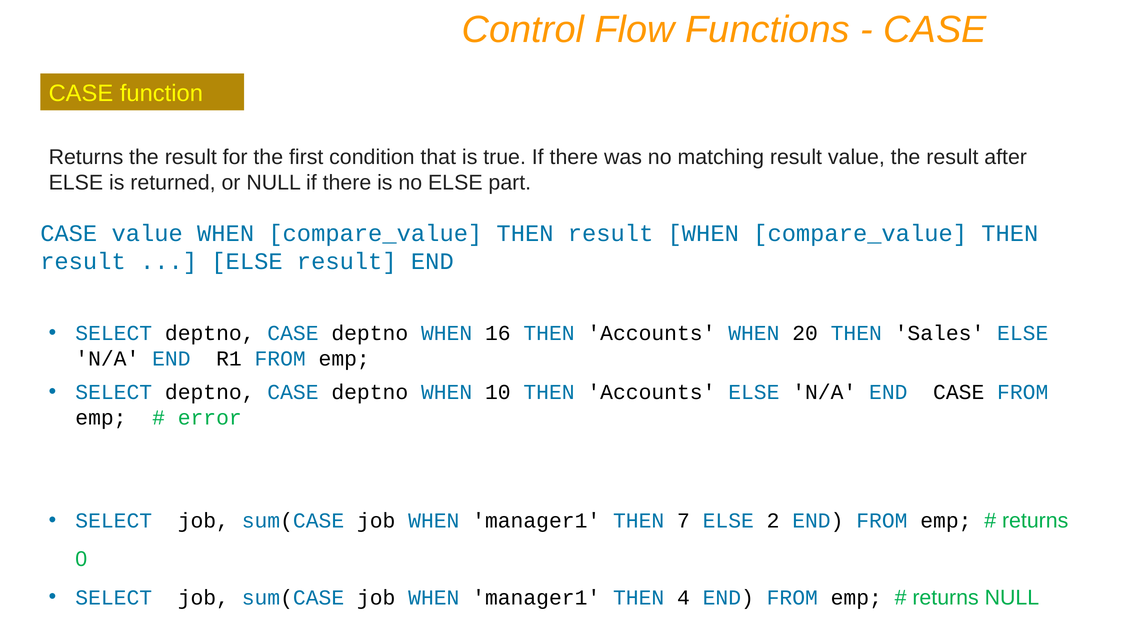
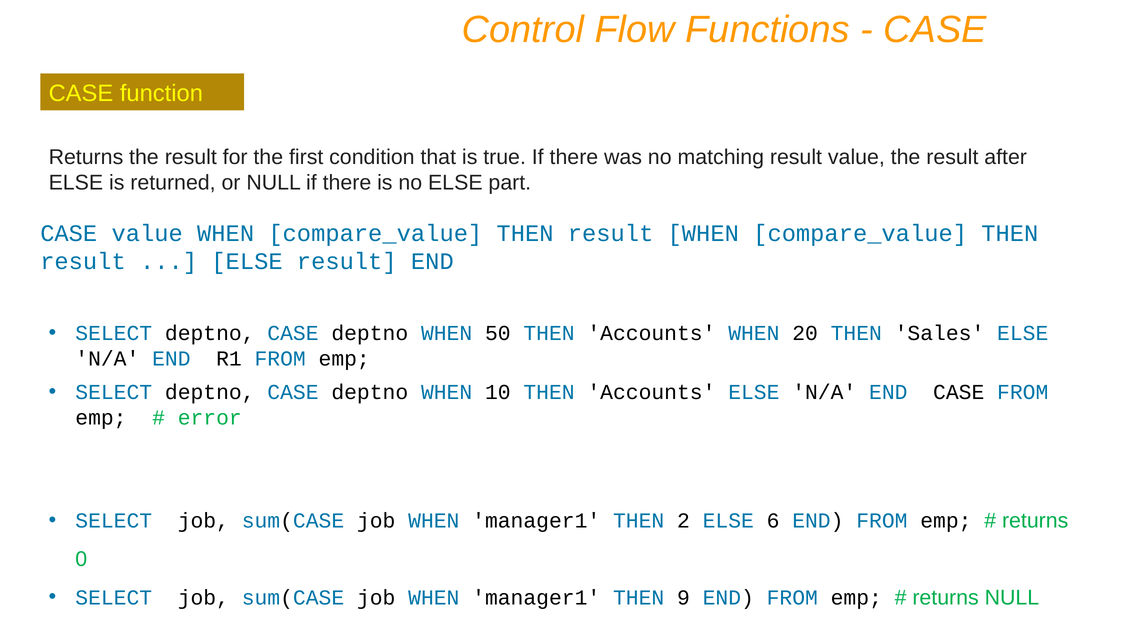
16: 16 -> 50
7: 7 -> 2
2: 2 -> 6
4: 4 -> 9
